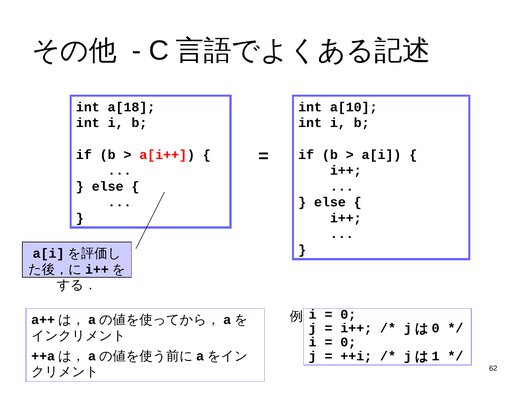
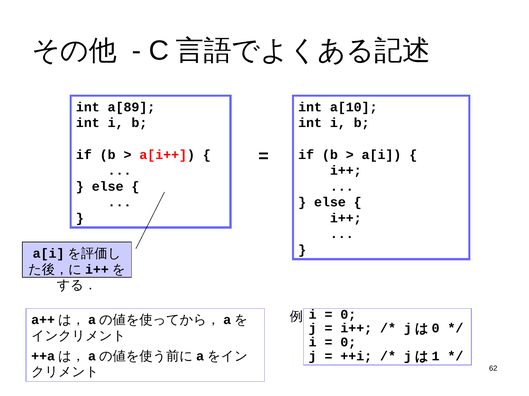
a[18: a[18 -> a[89
